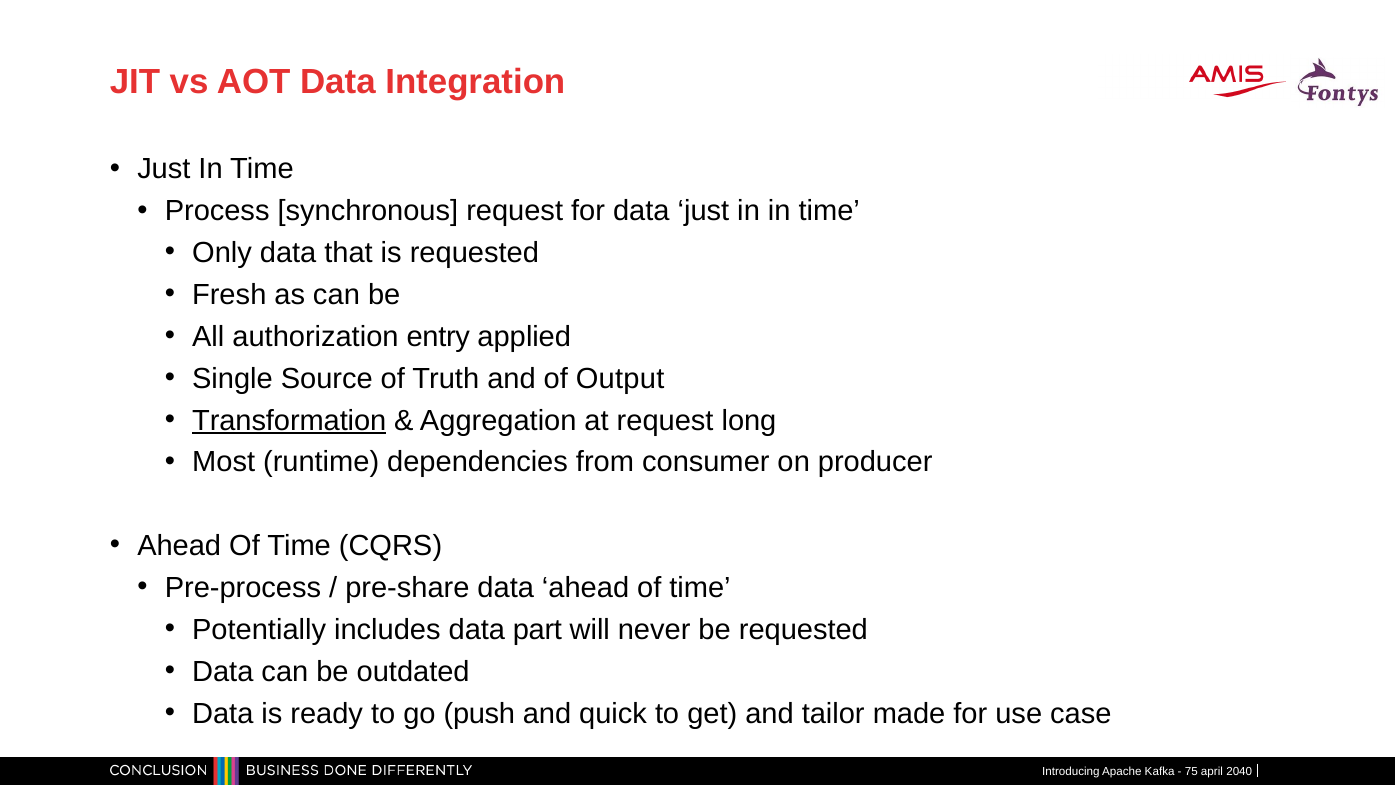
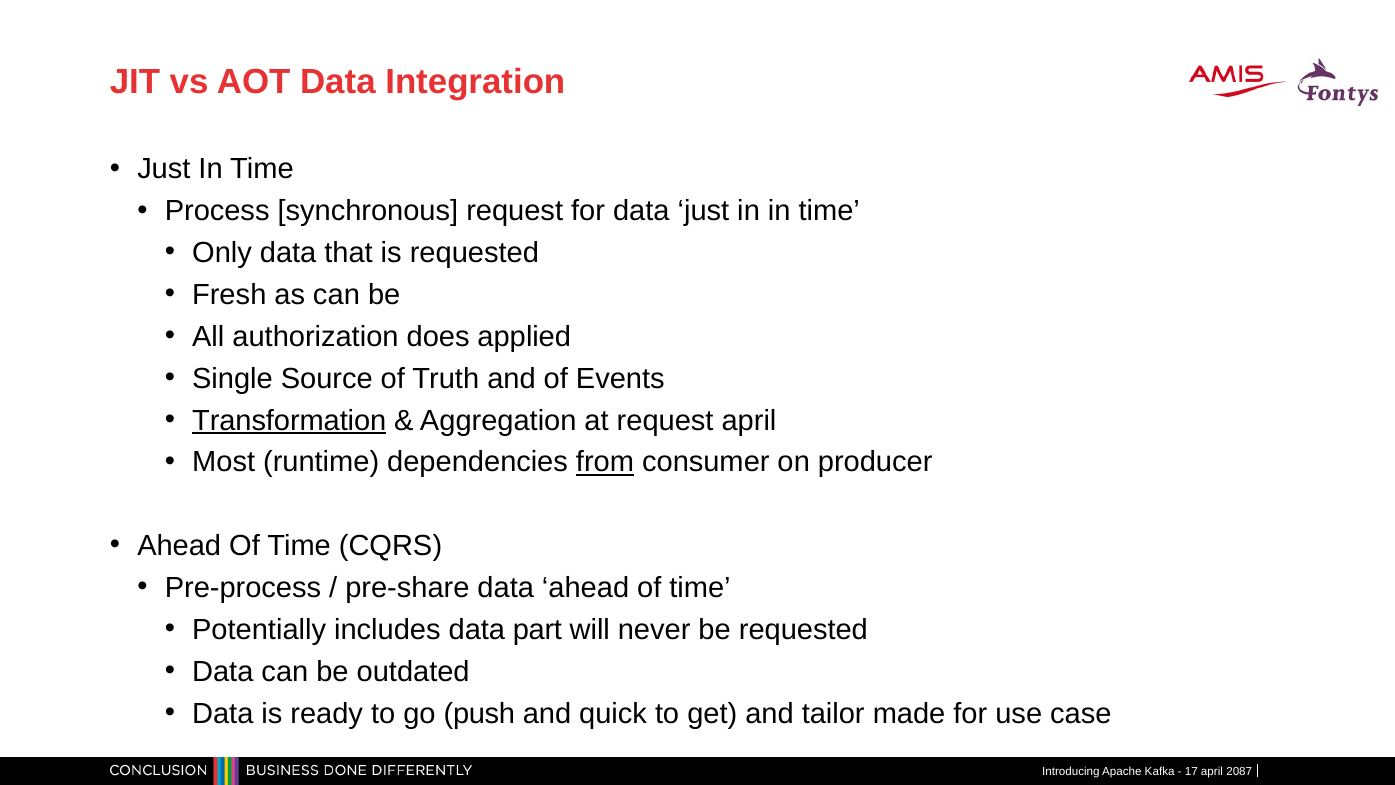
entry: entry -> does
Output: Output -> Events
request long: long -> april
from underline: none -> present
75: 75 -> 17
2040: 2040 -> 2087
